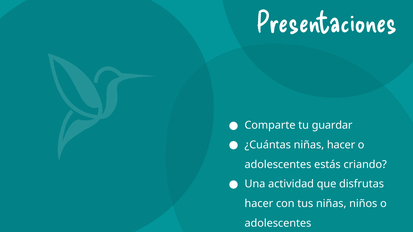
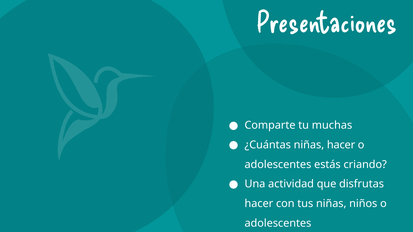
guardar: guardar -> muchas
